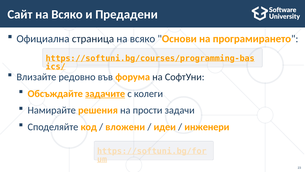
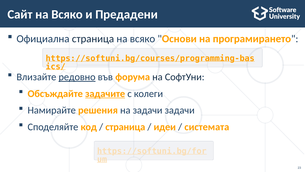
редовно underline: none -> present
на прости: прости -> задачи
вложени at (125, 127): вложени -> страница
инженери: инженери -> системата
